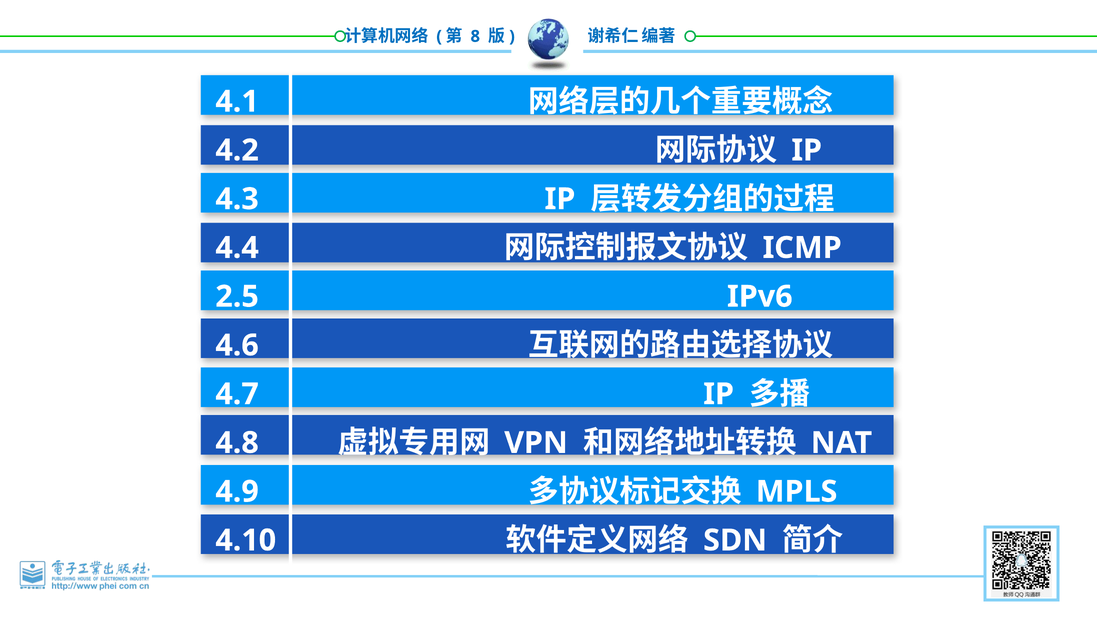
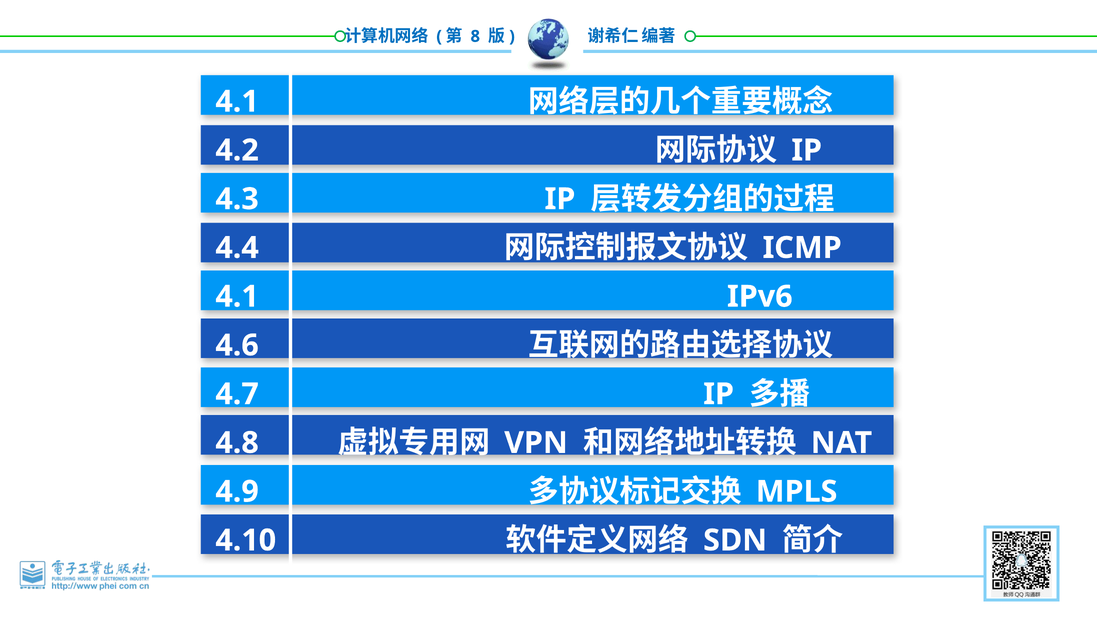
2.5 at (237, 297): 2.5 -> 4.1
